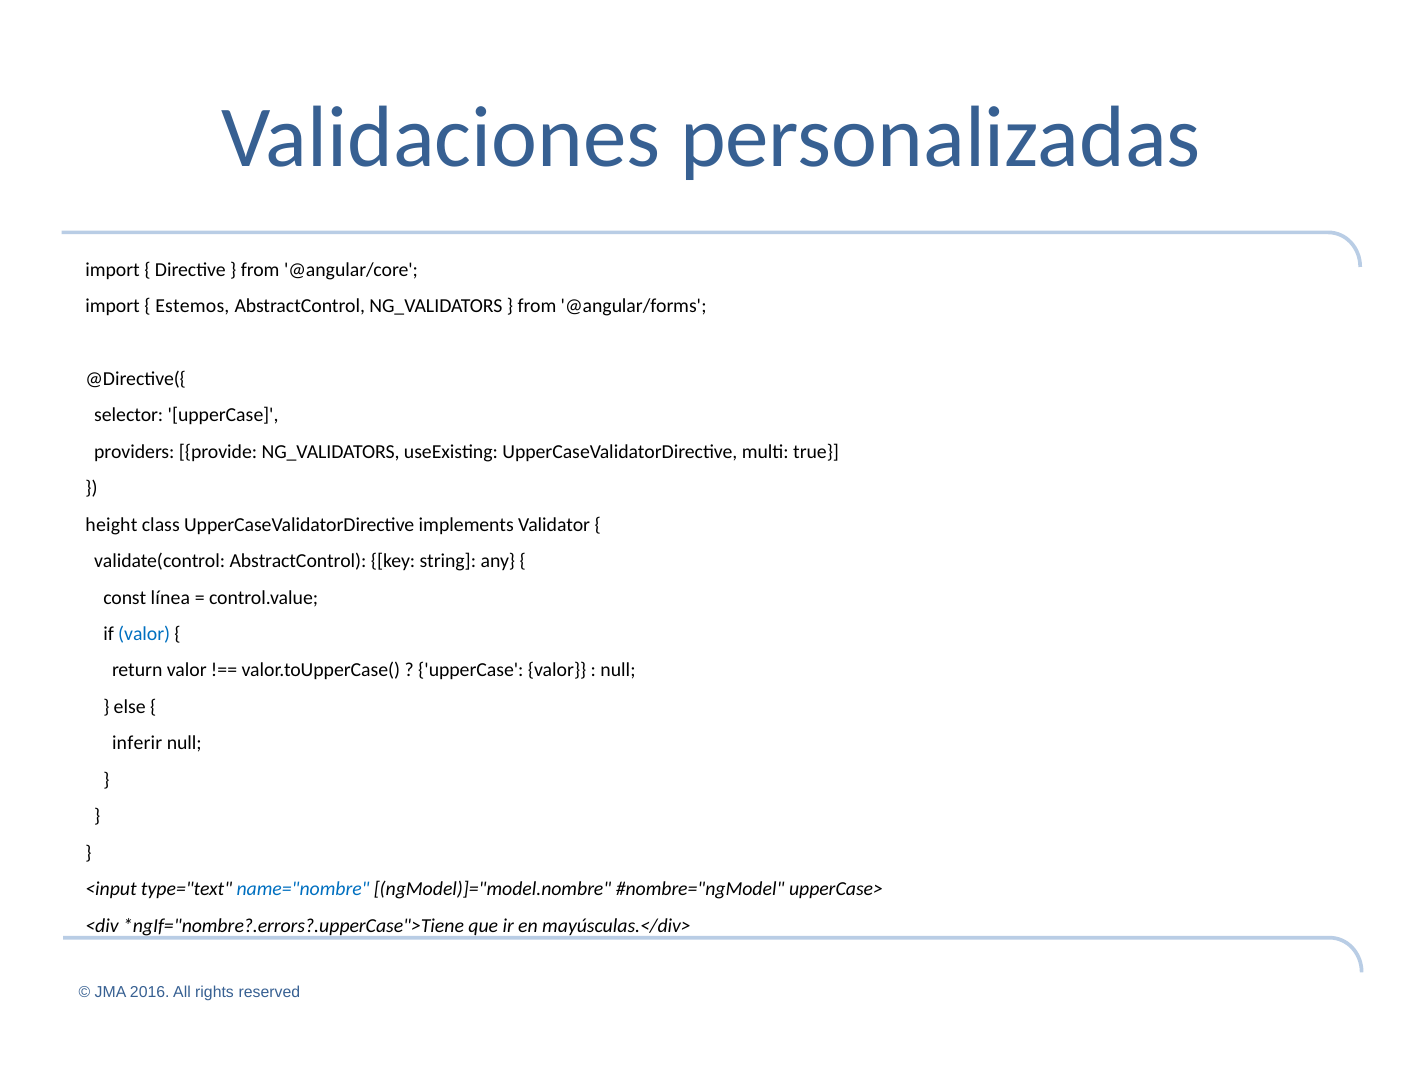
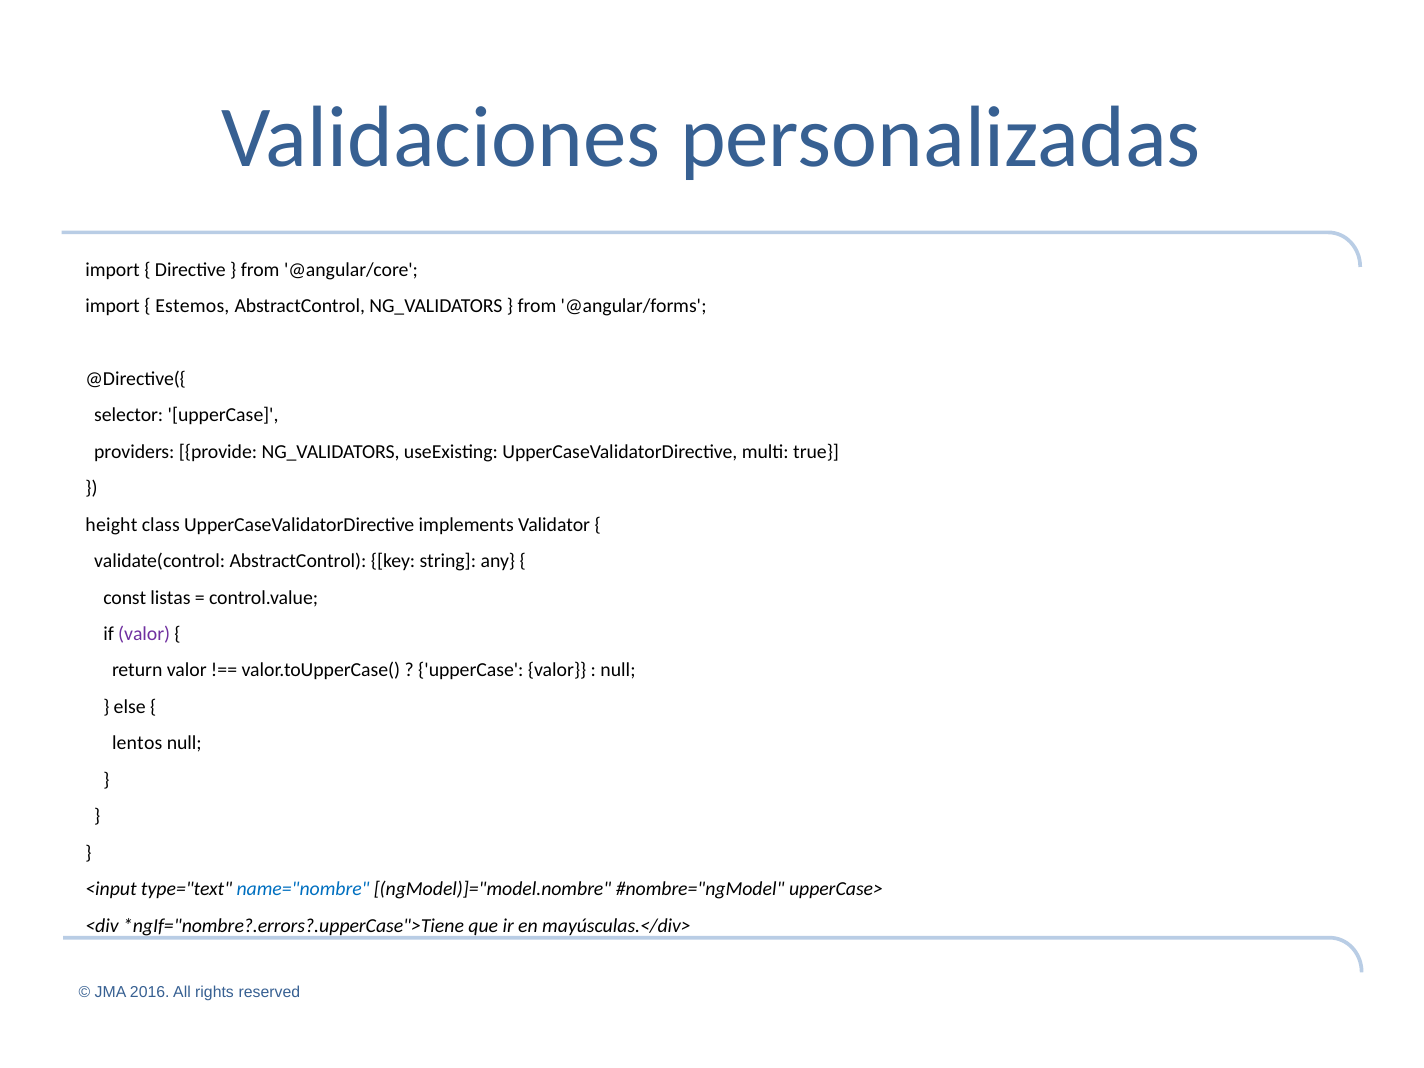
línea: línea -> listas
valor at (144, 634) colour: blue -> purple
inferir: inferir -> lentos
